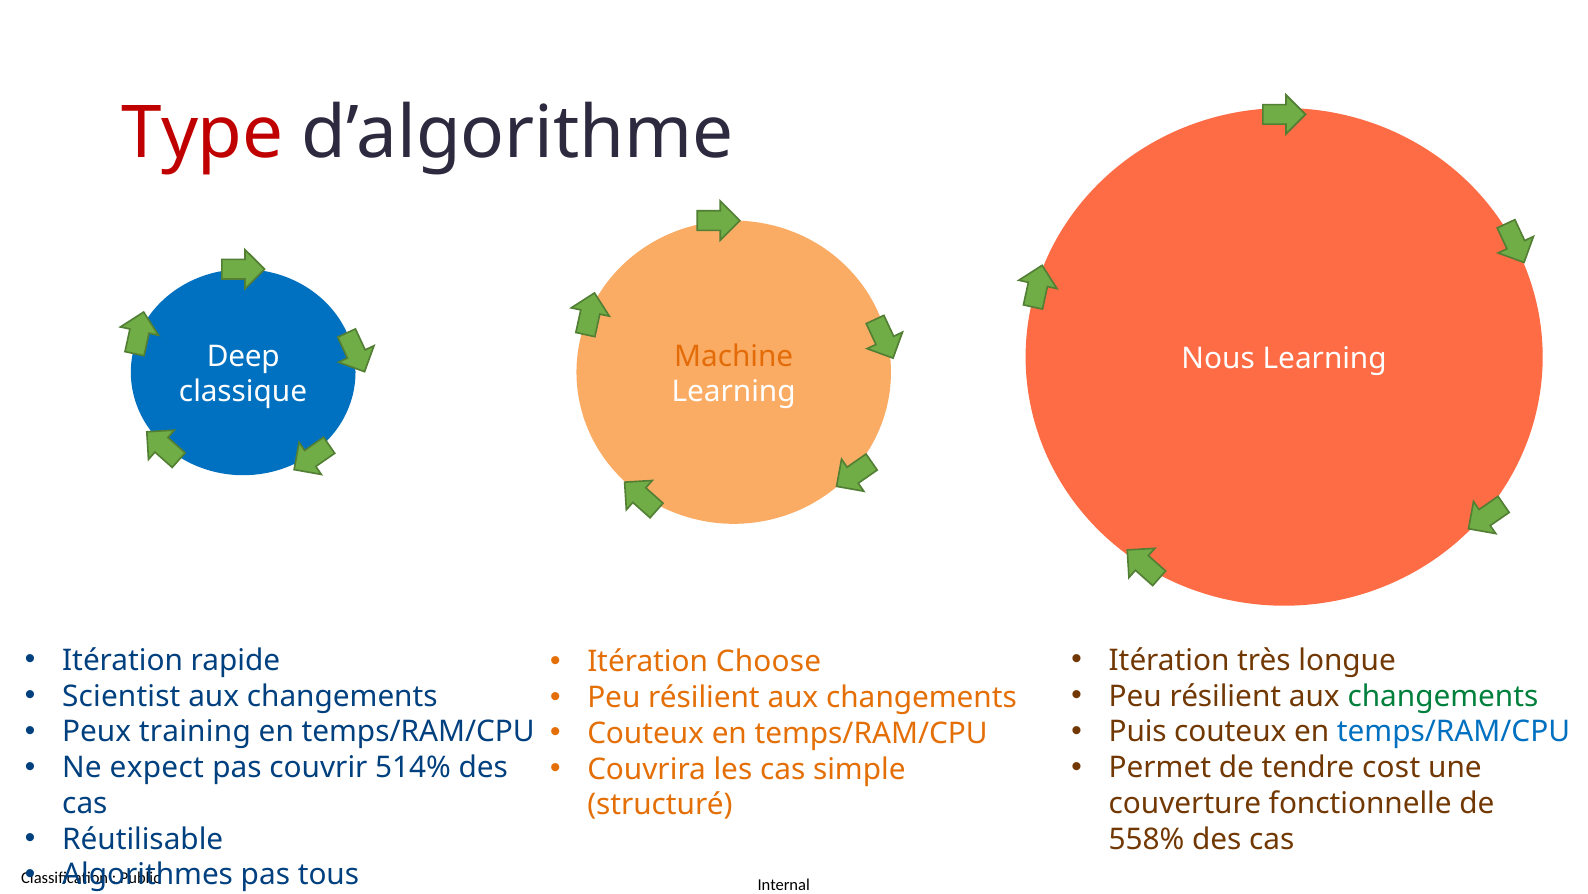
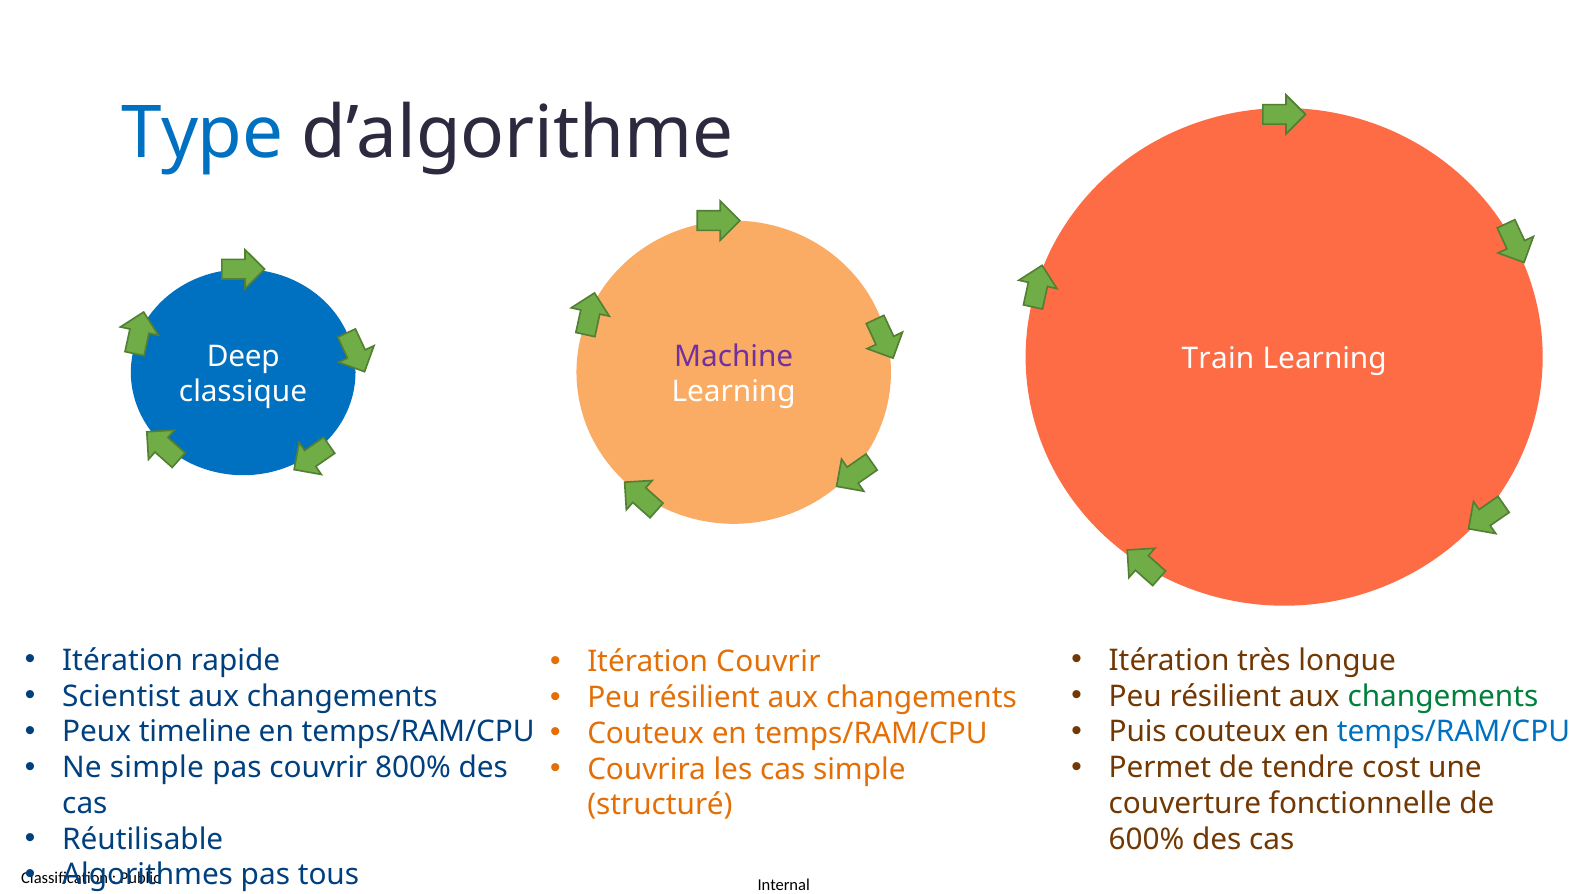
Type colour: red -> blue
Machine colour: orange -> purple
Nous: Nous -> Train
Itération Choose: Choose -> Couvrir
training: training -> timeline
Ne expect: expect -> simple
514%: 514% -> 800%
558%: 558% -> 600%
